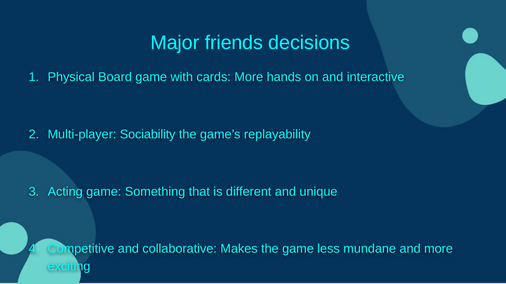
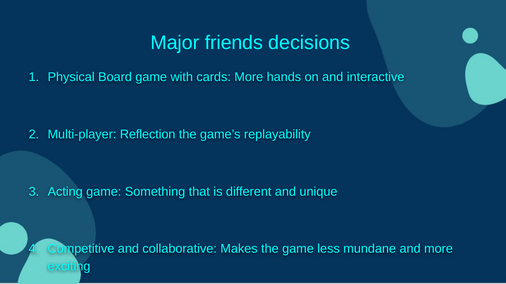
Sociability: Sociability -> Reflection
